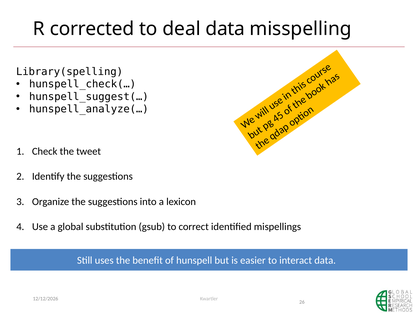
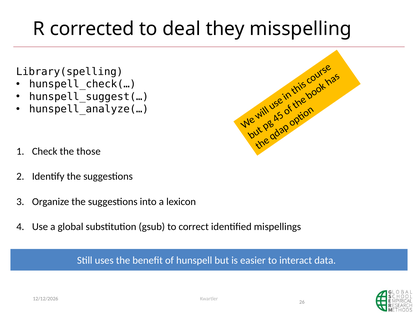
deal data: data -> they
tweet: tweet -> those
